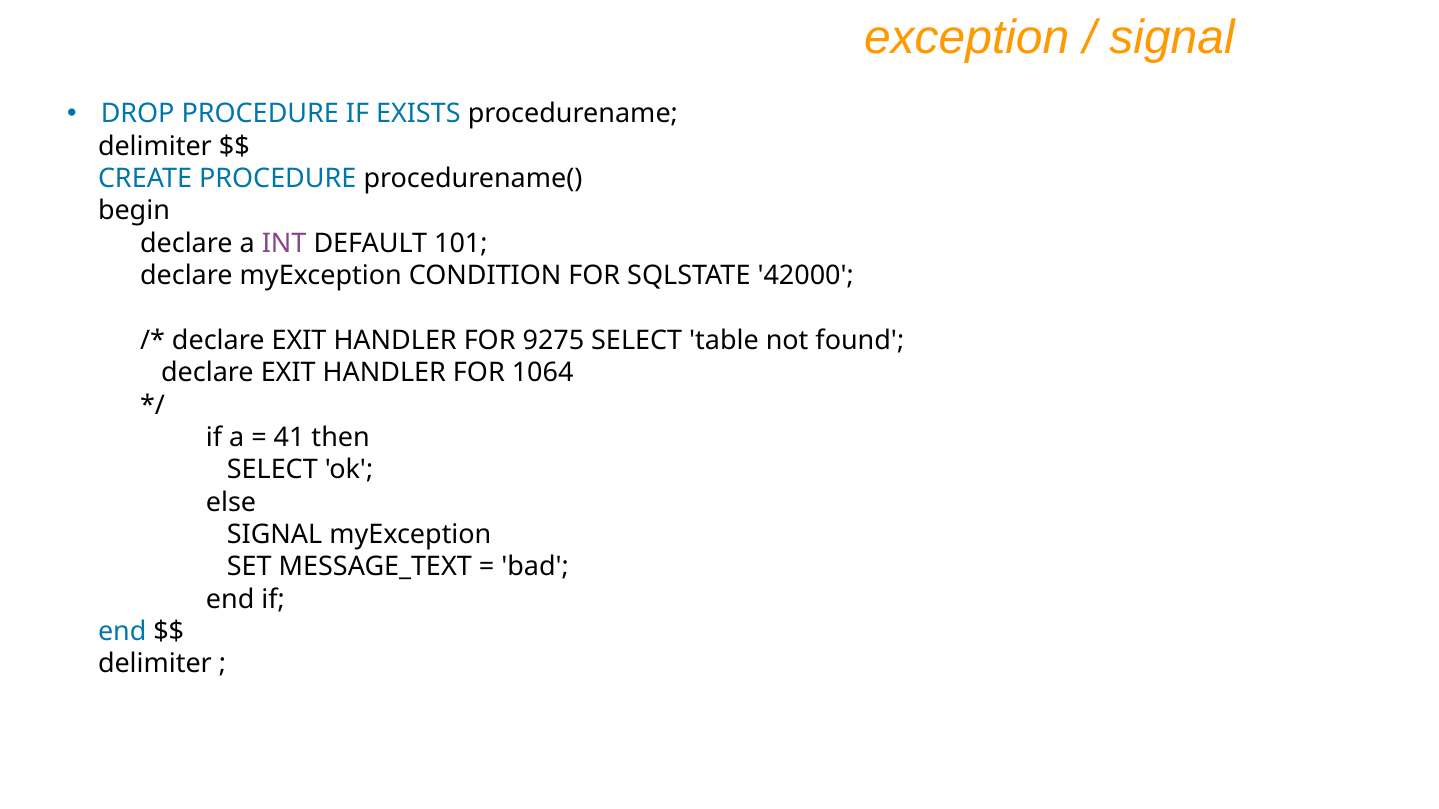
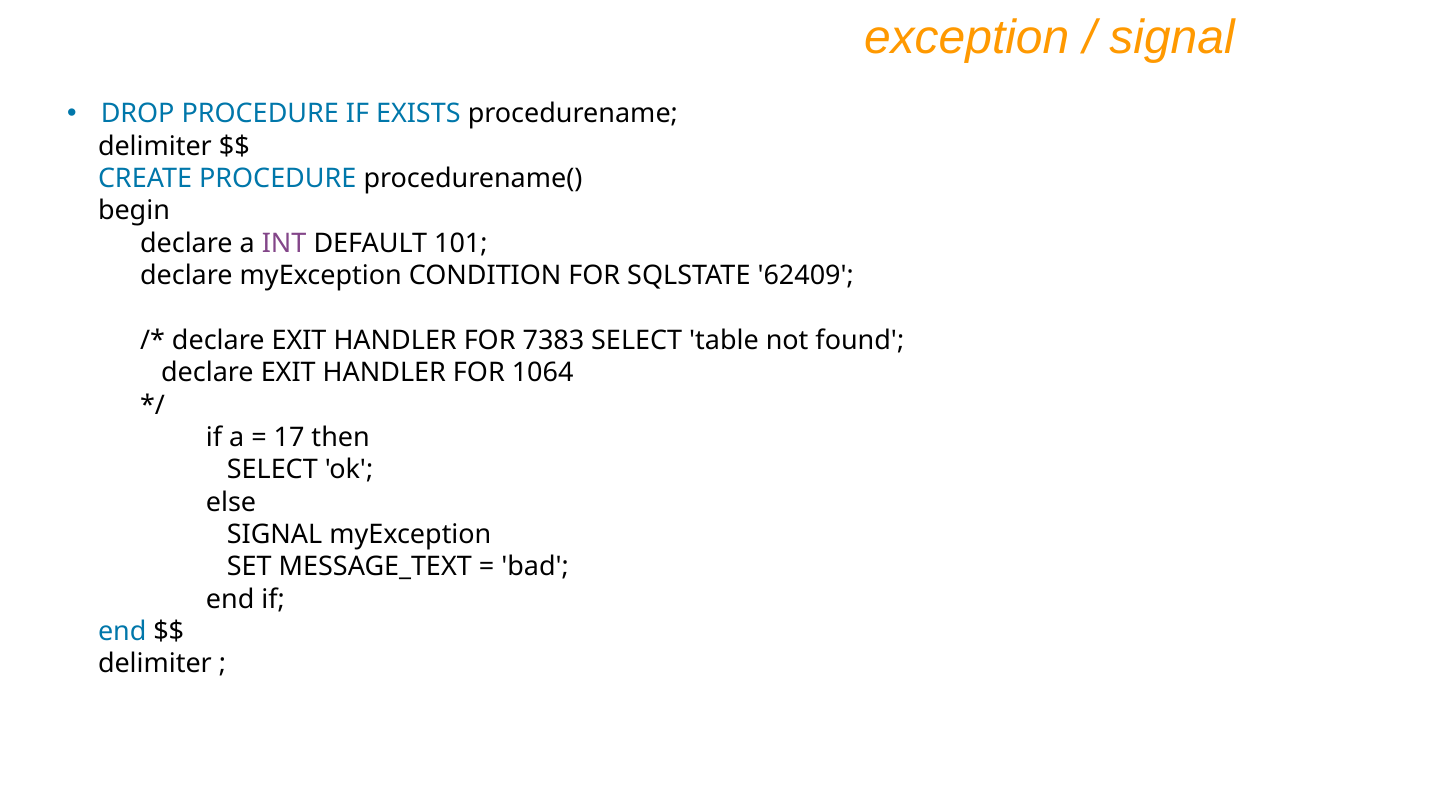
42000: 42000 -> 62409
9275: 9275 -> 7383
41: 41 -> 17
